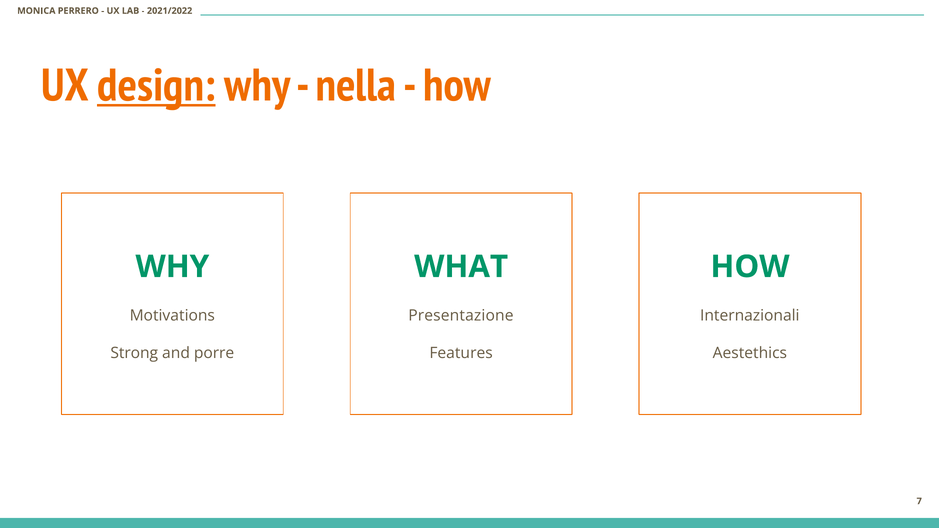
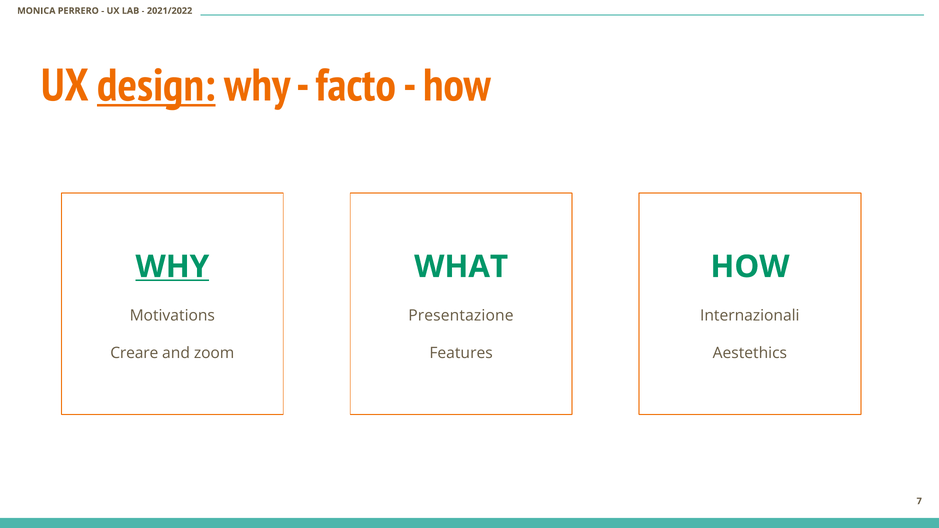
nella: nella -> facto
WHY at (172, 267) underline: none -> present
Strong: Strong -> Creare
porre: porre -> zoom
